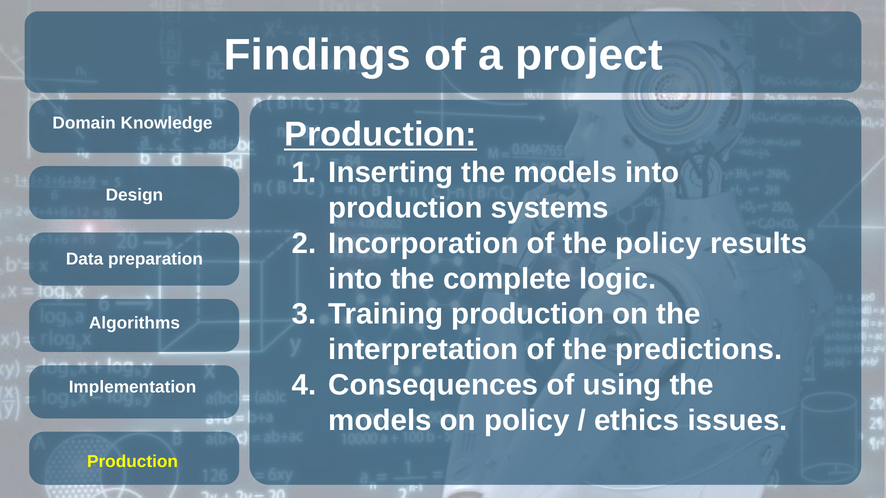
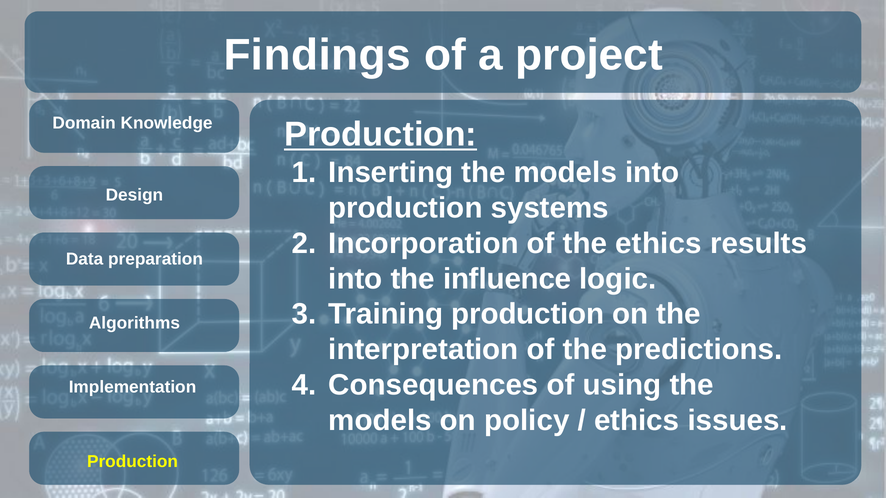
the policy: policy -> ethics
complete: complete -> influence
